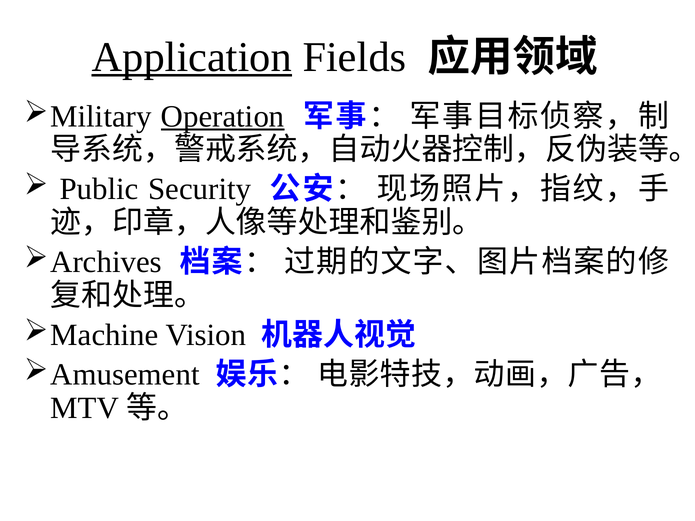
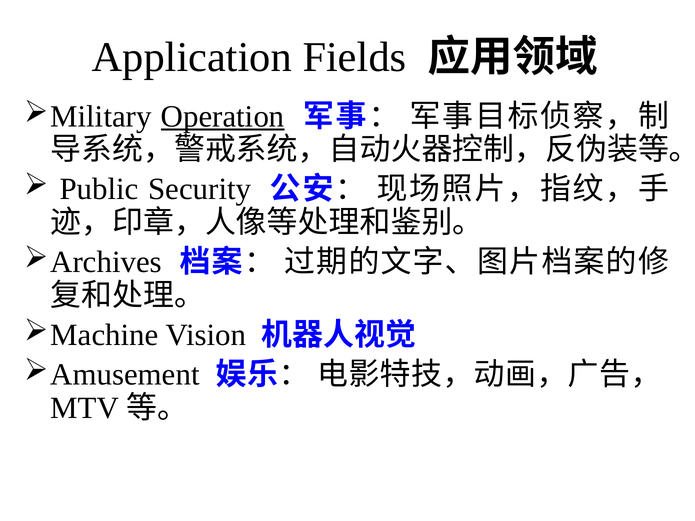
Application underline: present -> none
